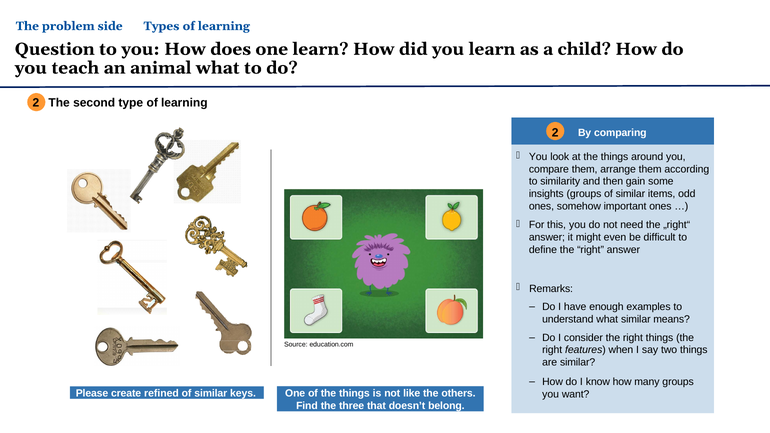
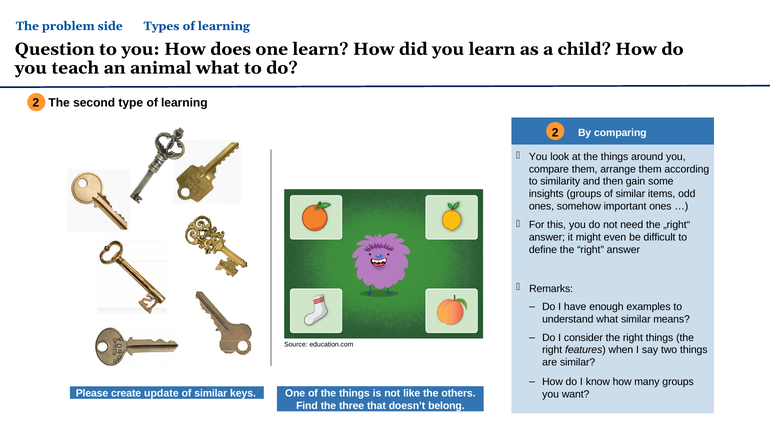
refined: refined -> update
